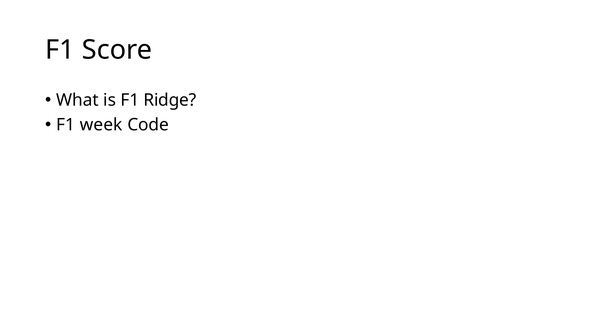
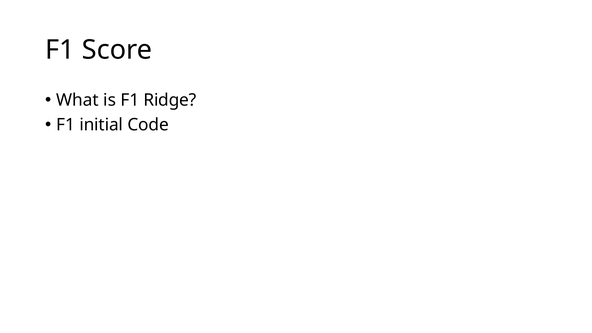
week: week -> initial
